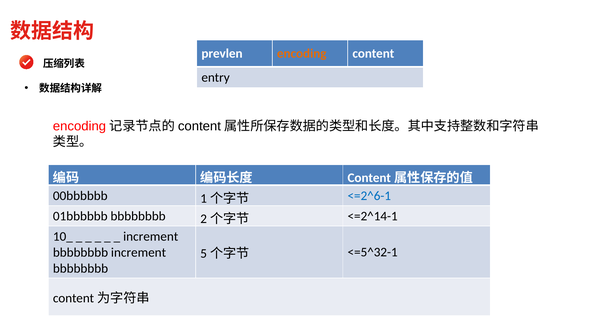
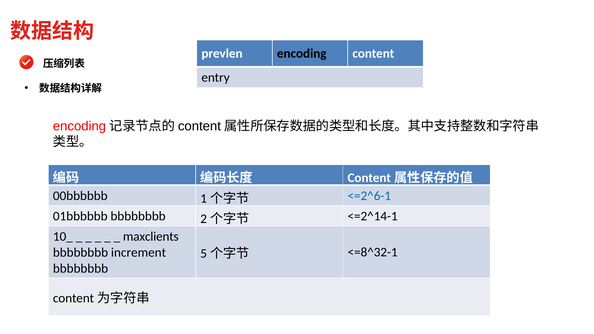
encoding colour: orange -> black
increment at (151, 237): increment -> maxclients
<=5^32-1: <=5^32-1 -> <=8^32-1
